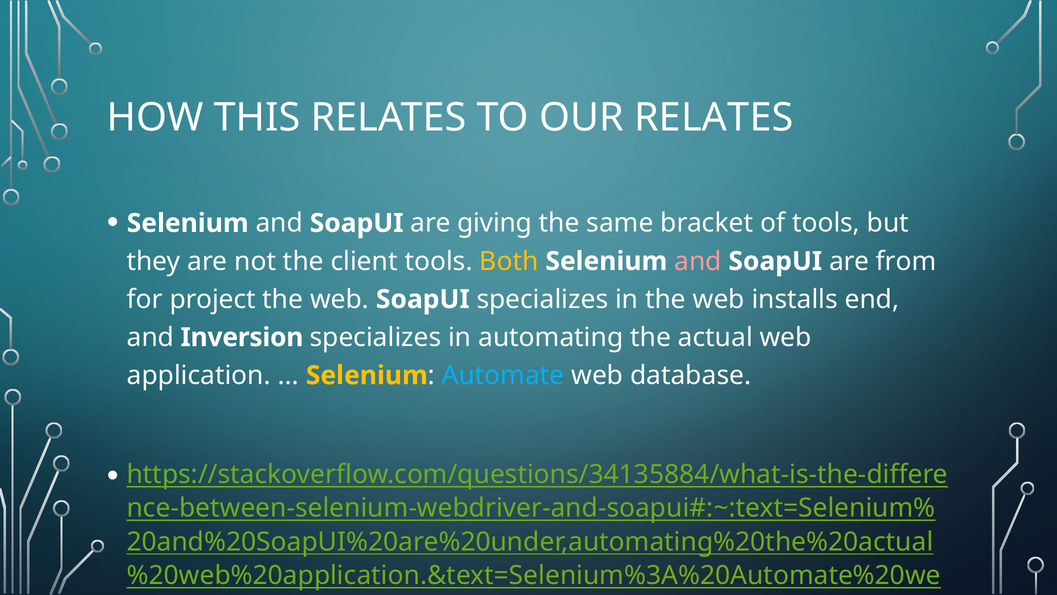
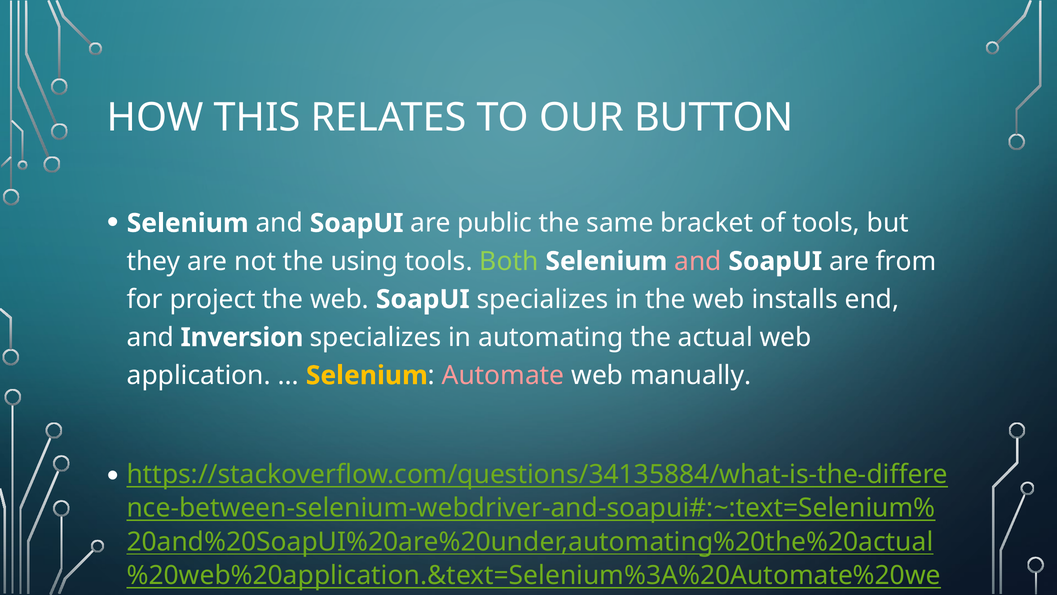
OUR RELATES: RELATES -> BUTTON
giving: giving -> public
client: client -> using
Both colour: yellow -> light green
Automate colour: light blue -> pink
database: database -> manually
